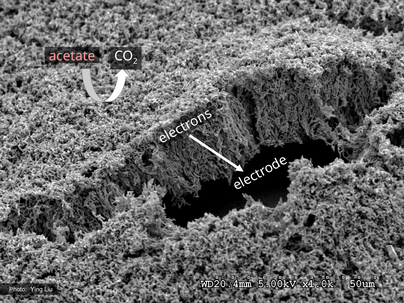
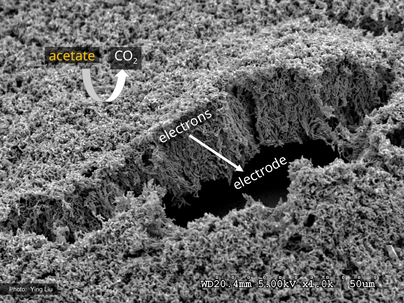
acetate colour: pink -> yellow
